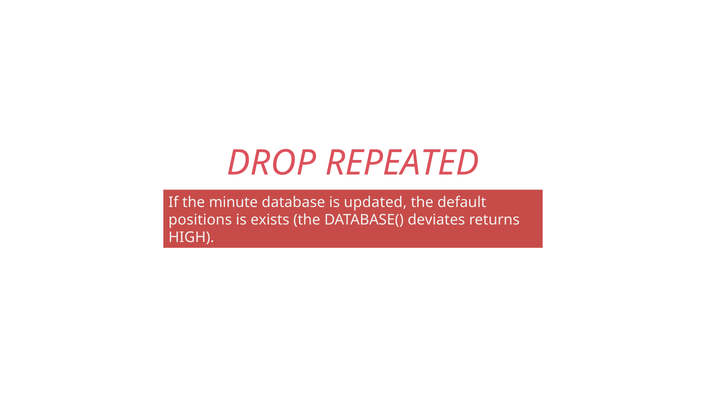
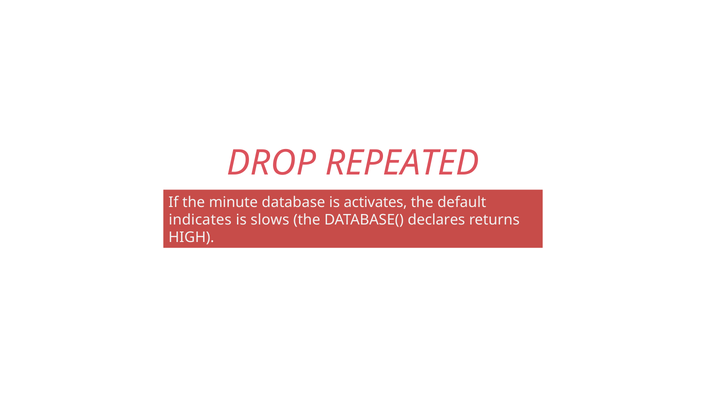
updated: updated -> activates
positions: positions -> indicates
exists: exists -> slows
deviates: deviates -> declares
